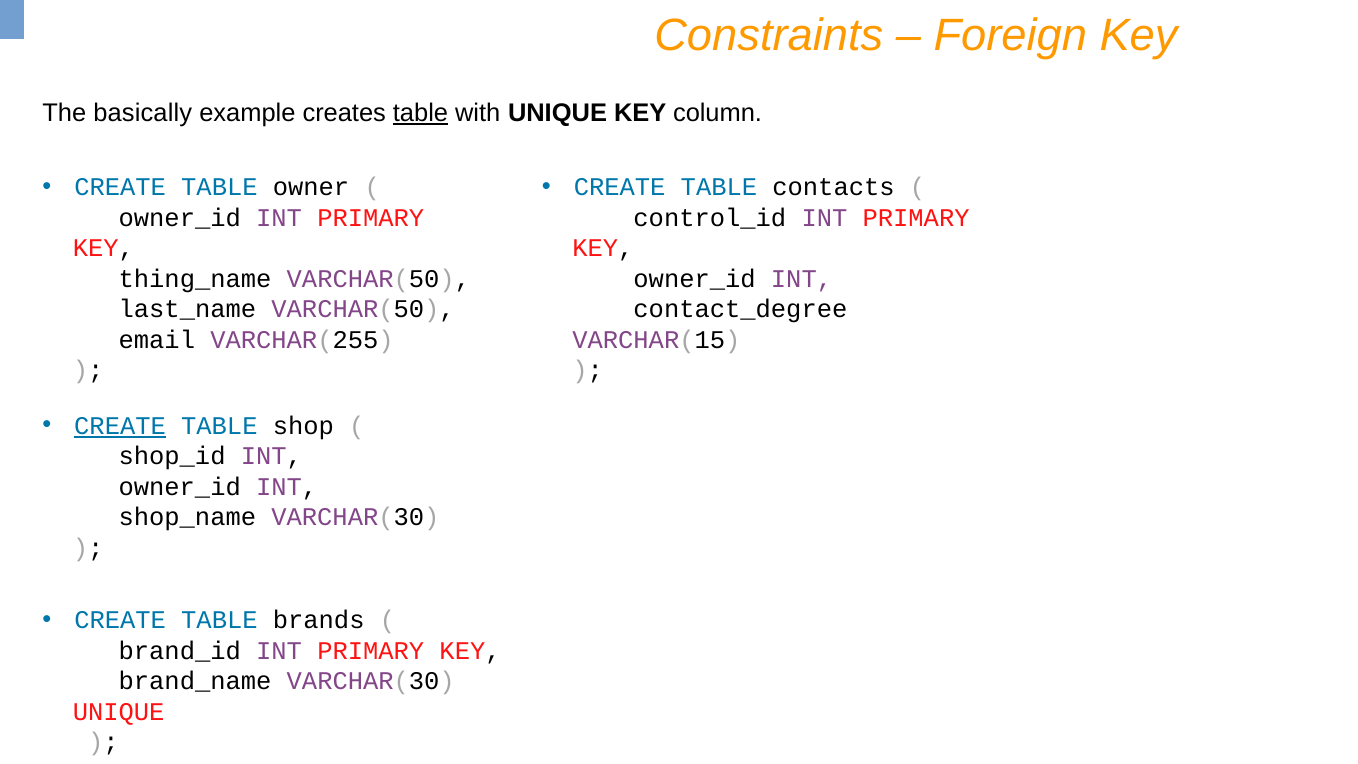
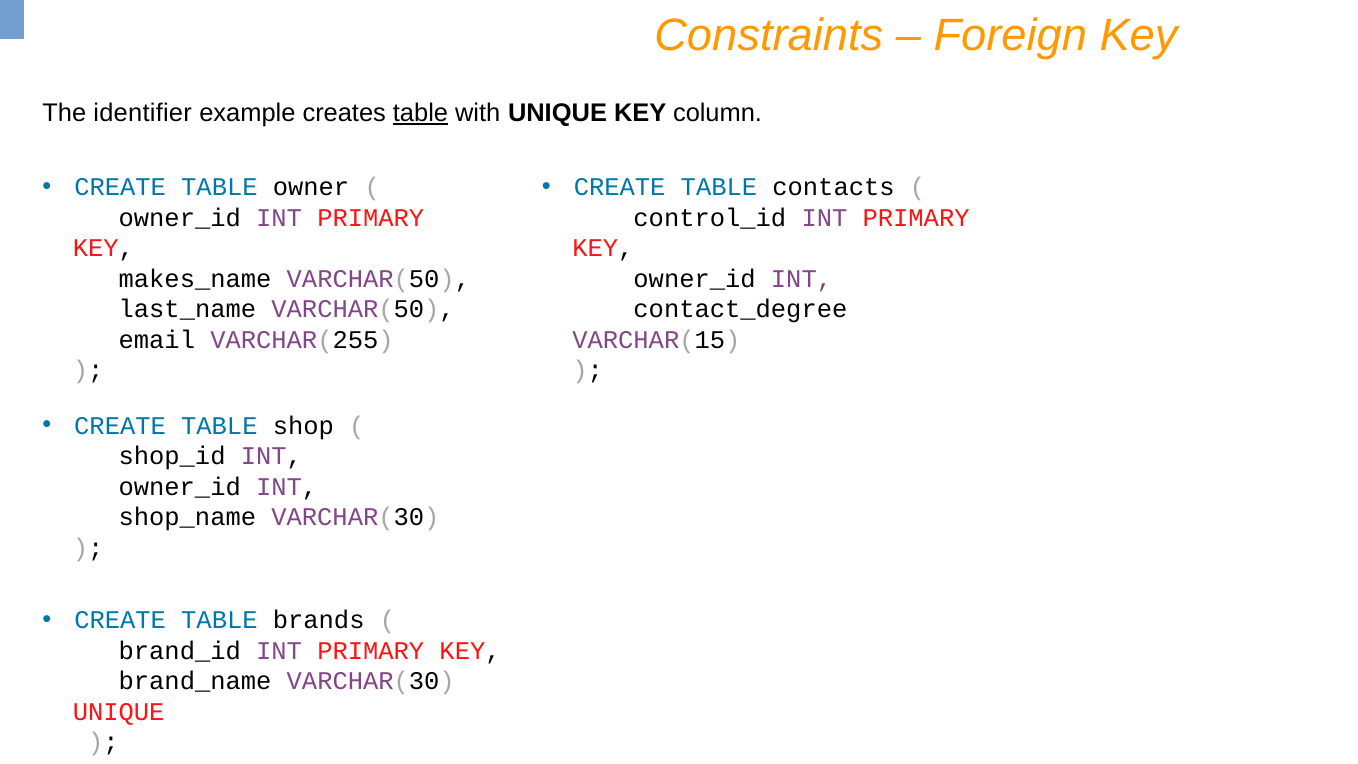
basically: basically -> identifier
thing_name: thing_name -> makes_name
CREATE at (120, 426) underline: present -> none
